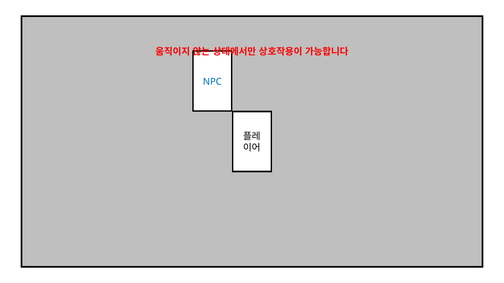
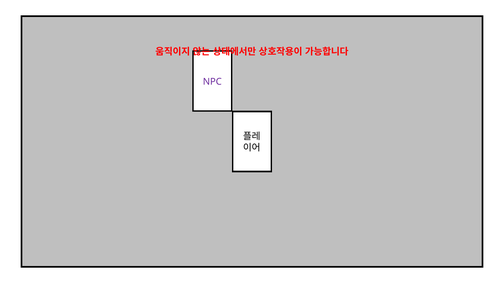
NPC colour: blue -> purple
